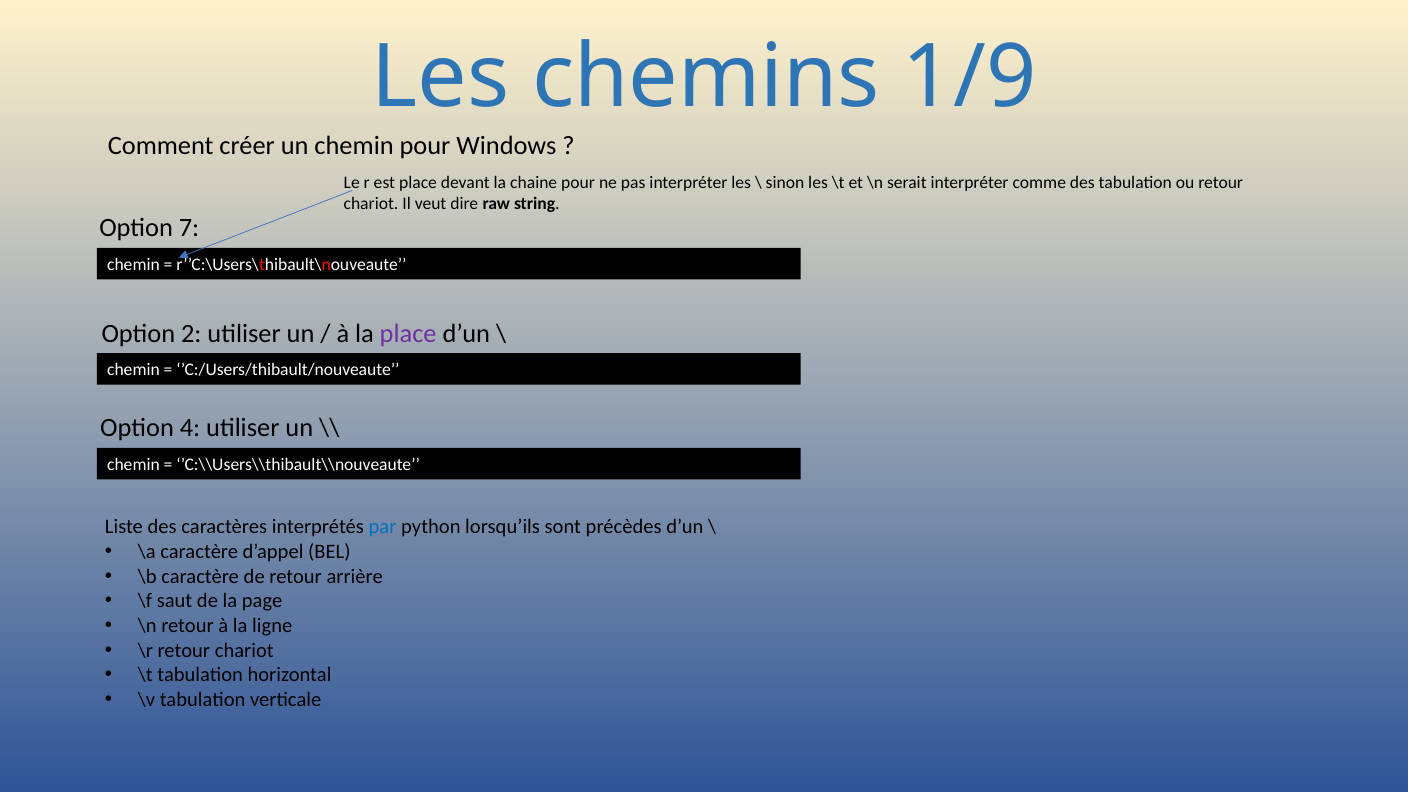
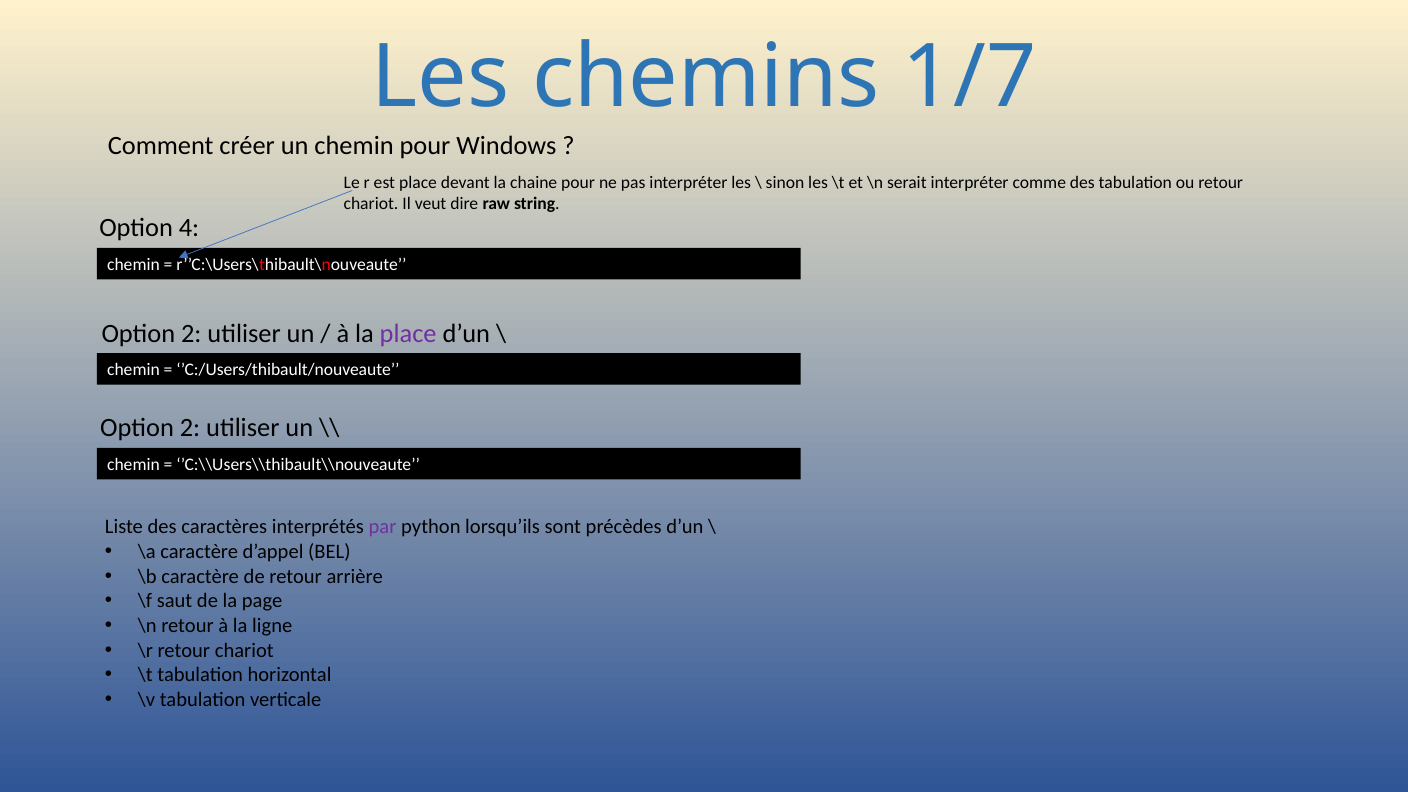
1/9: 1/9 -> 1/7
7: 7 -> 4
4 at (190, 428): 4 -> 2
par colour: blue -> purple
